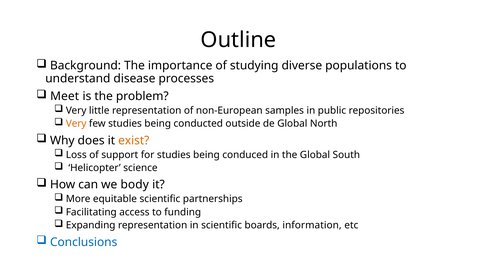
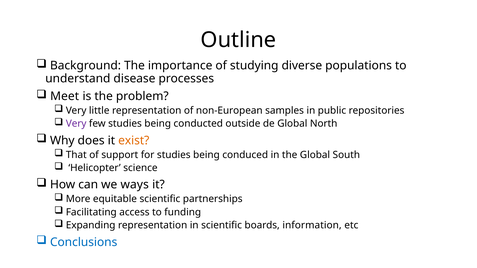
Very at (76, 124) colour: orange -> purple
Loss: Loss -> That
body: body -> ways
